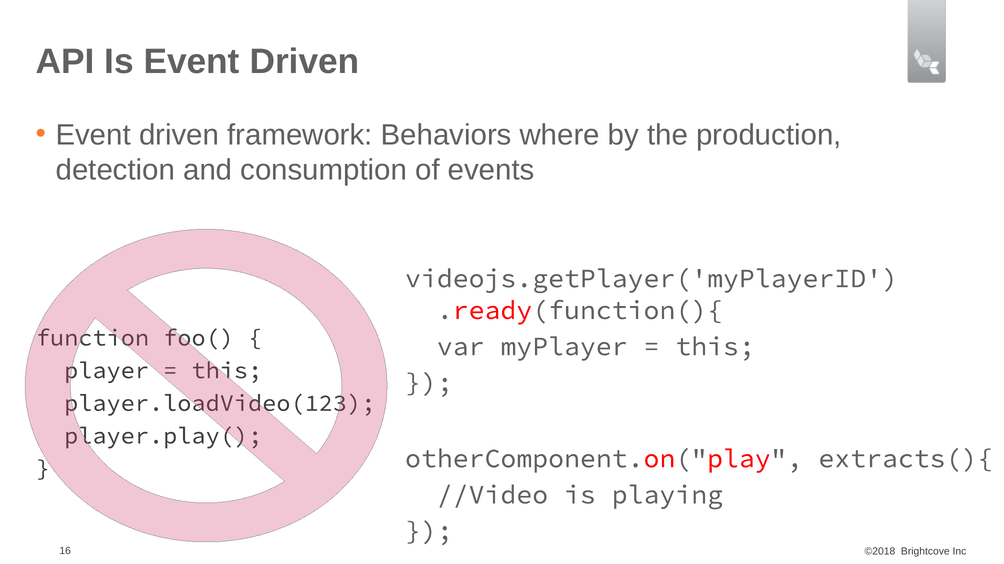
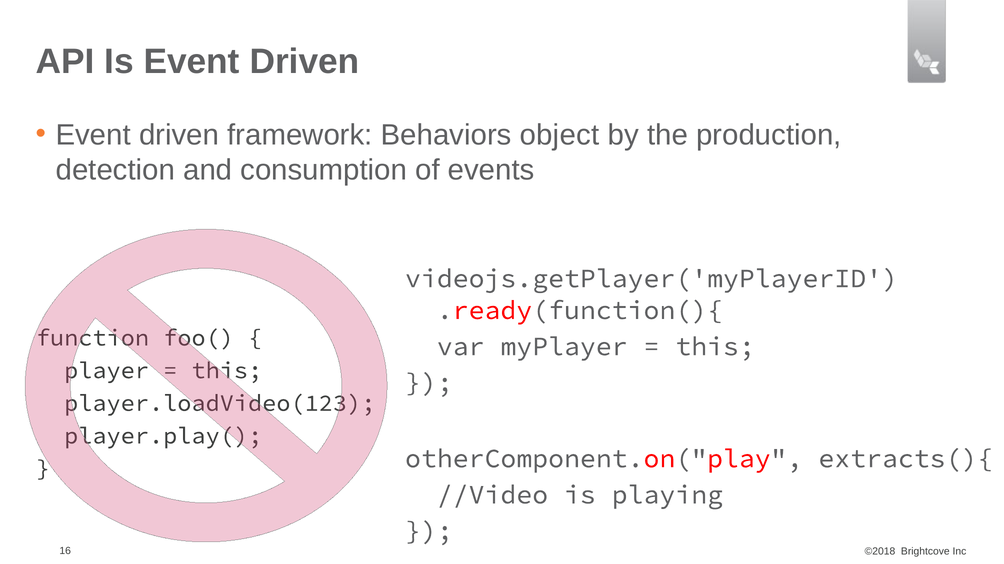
where: where -> object
